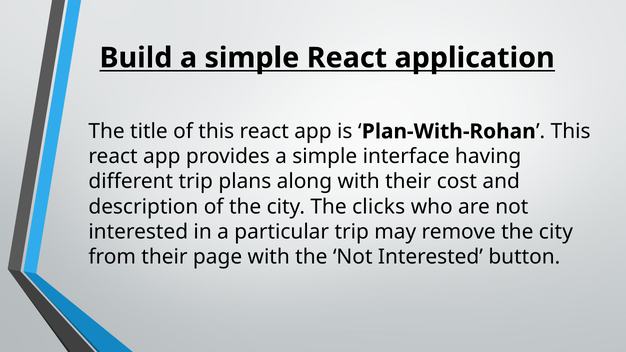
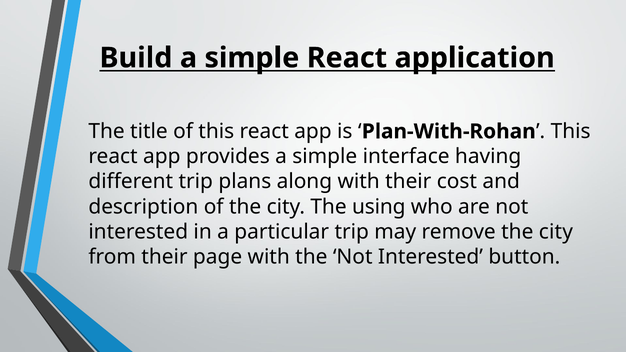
clicks: clicks -> using
